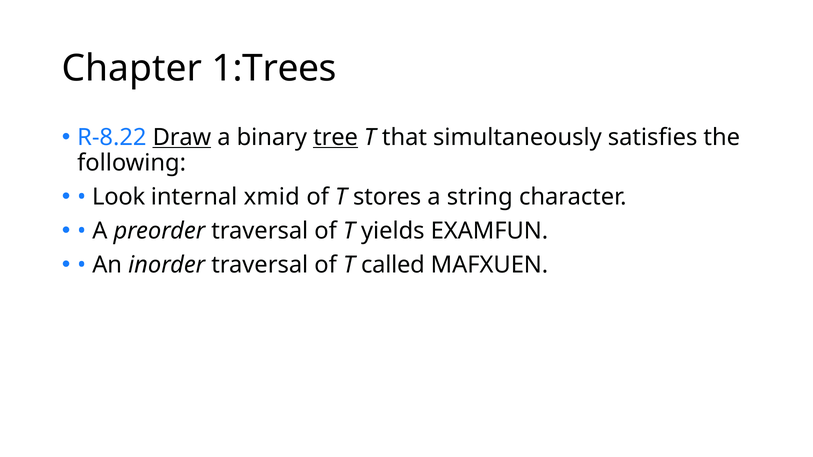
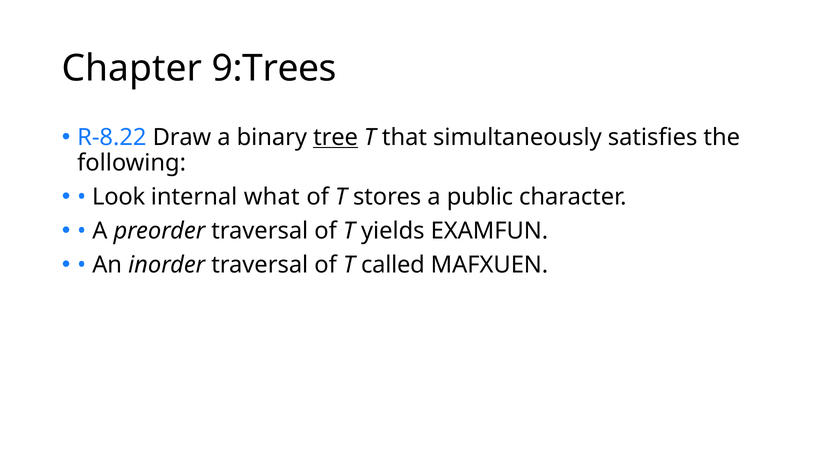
1:Trees: 1:Trees -> 9:Trees
Draw underline: present -> none
xmid: xmid -> what
string: string -> public
